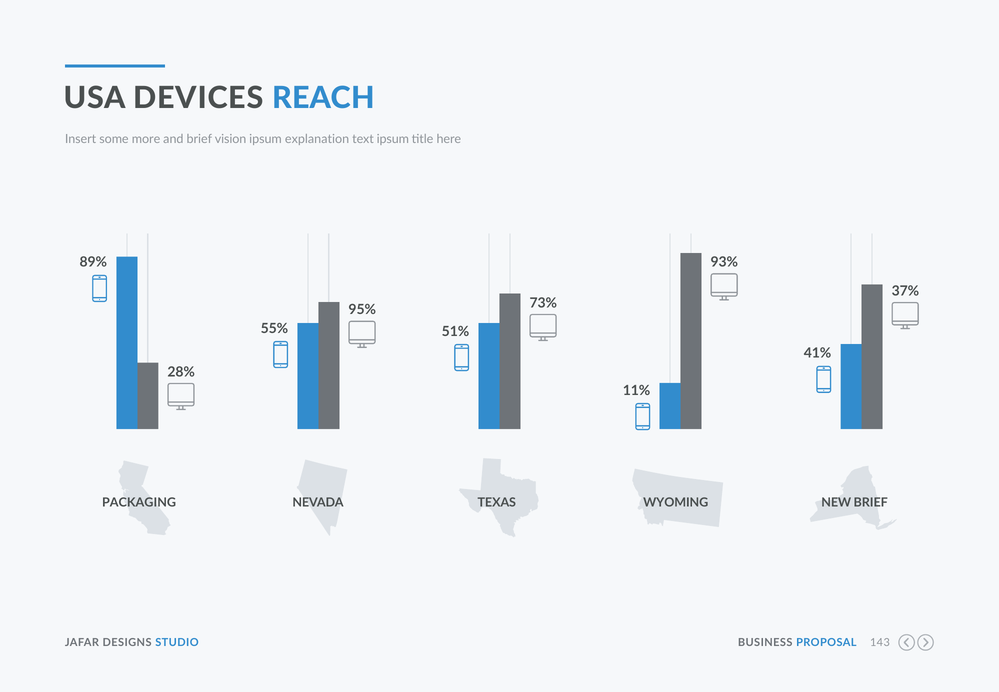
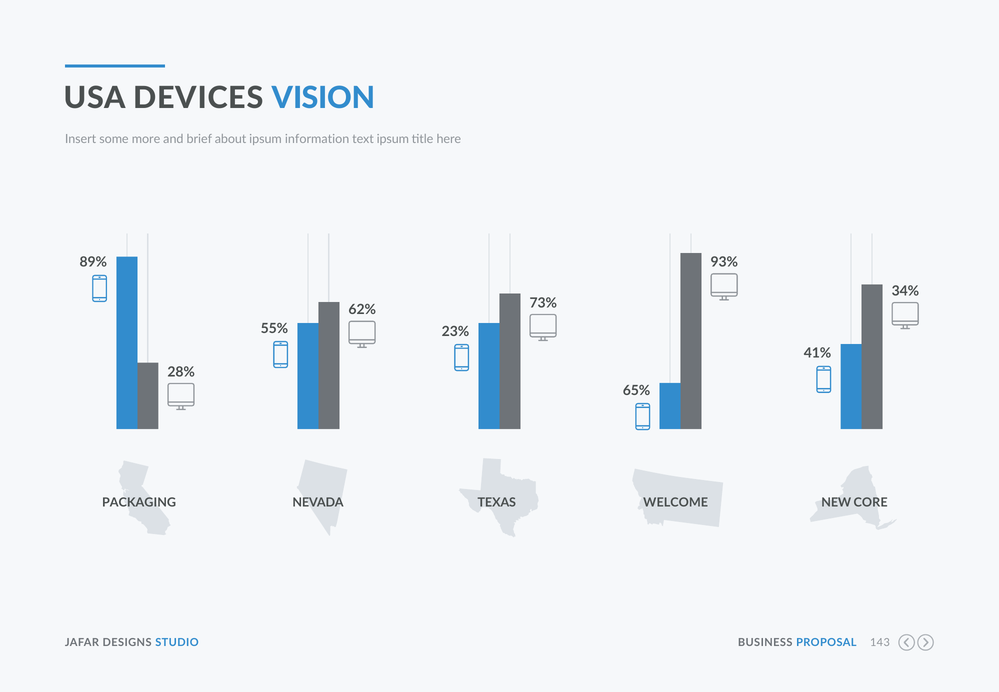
REACH: REACH -> VISION
vision: vision -> about
explanation: explanation -> information
37%: 37% -> 34%
95%: 95% -> 62%
51%: 51% -> 23%
11%: 11% -> 65%
WYOMING: WYOMING -> WELCOME
NEW BRIEF: BRIEF -> CORE
